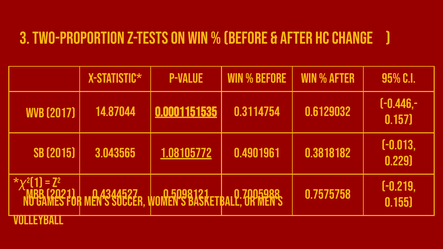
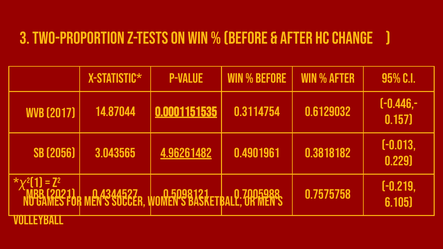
2015: 2015 -> 2056
1.08105772: 1.08105772 -> 4.96261482
0.155: 0.155 -> 6.105
